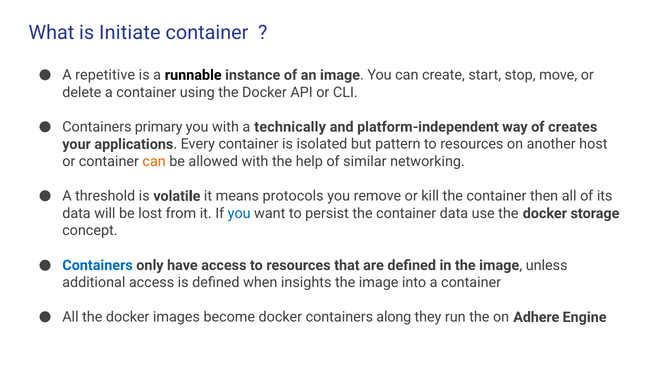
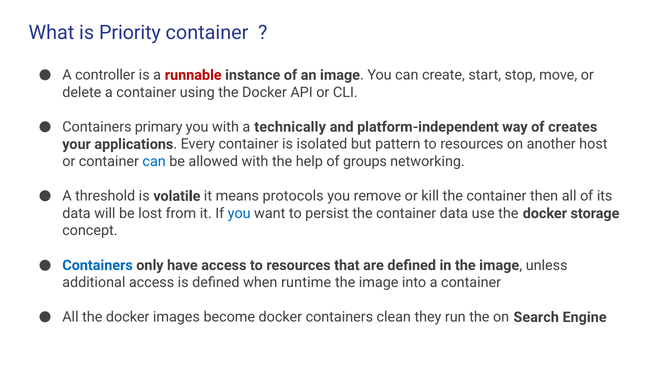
Initiate: Initiate -> Priority
repetitive: repetitive -> controller
runnable colour: black -> red
can at (154, 162) colour: orange -> blue
similar: similar -> groups
insights: insights -> runtime
along: along -> clean
Adhere: Adhere -> Search
